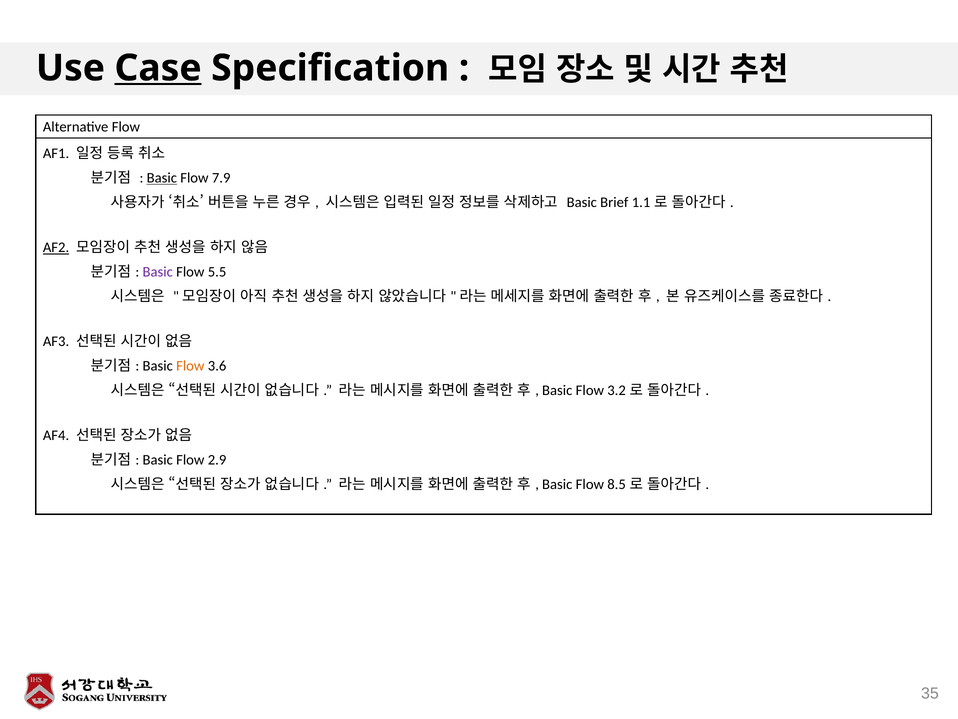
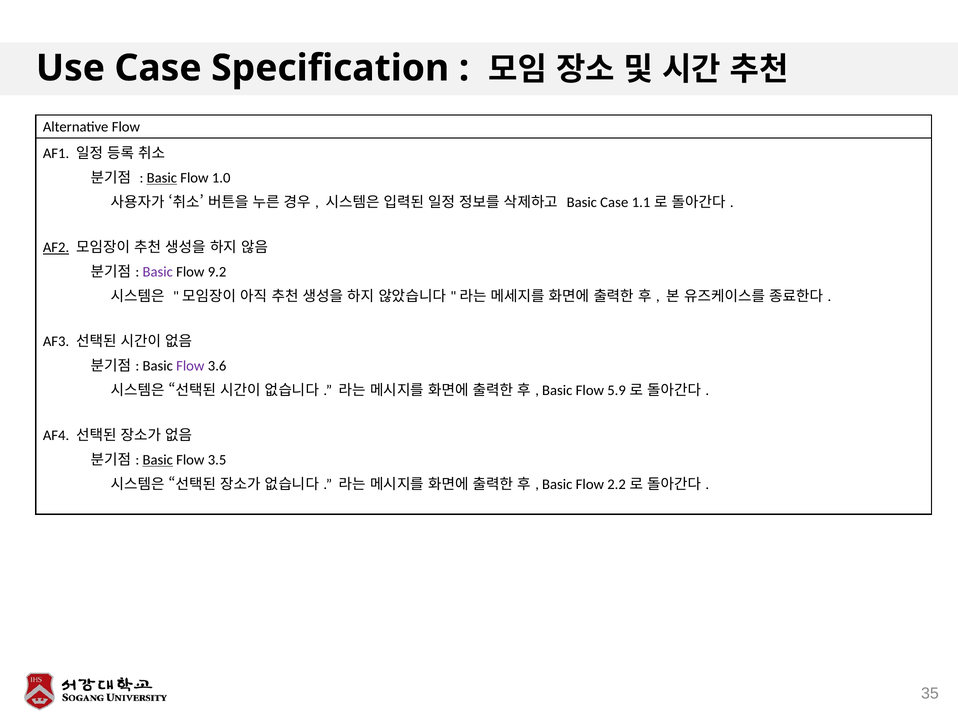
Case at (158, 68) underline: present -> none
7.9: 7.9 -> 1.0
Basic Brief: Brief -> Case
5.5: 5.5 -> 9.2
Flow at (190, 366) colour: orange -> purple
3.2: 3.2 -> 5.9
Basic at (158, 460) underline: none -> present
2.9: 2.9 -> 3.5
8.5: 8.5 -> 2.2
